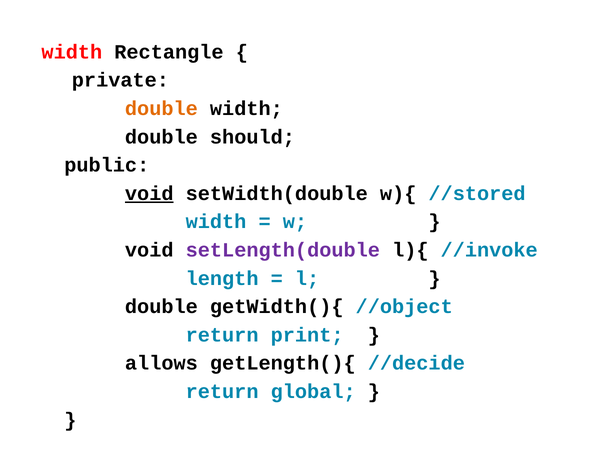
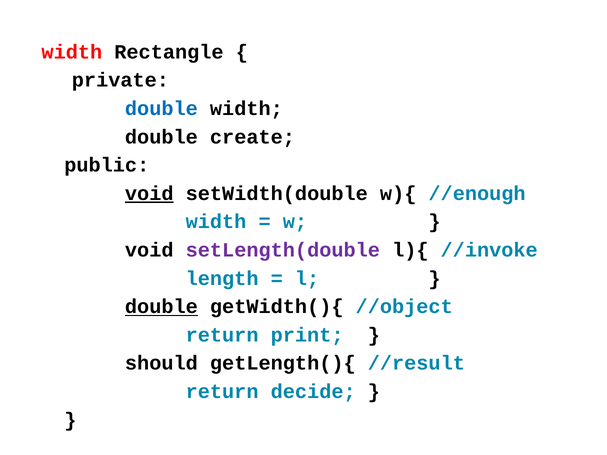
double at (161, 109) colour: orange -> blue
should: should -> create
//stored: //stored -> //enough
double at (161, 307) underline: none -> present
allows: allows -> should
//decide: //decide -> //result
global: global -> decide
